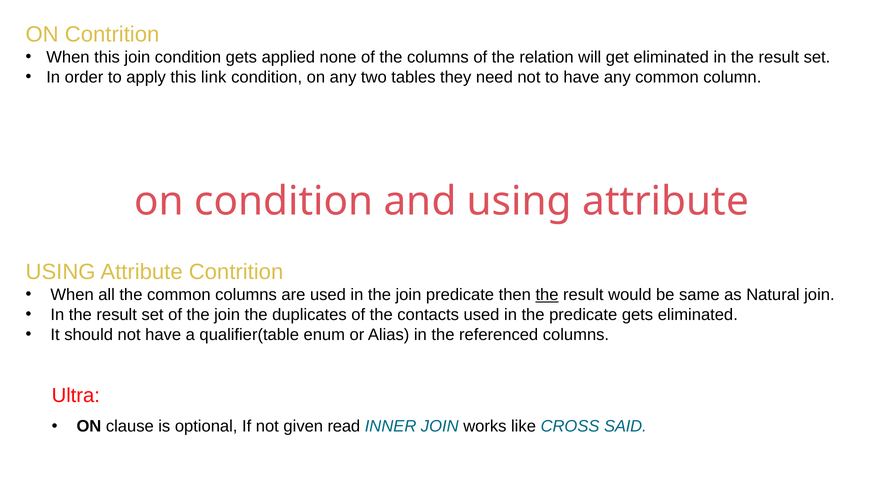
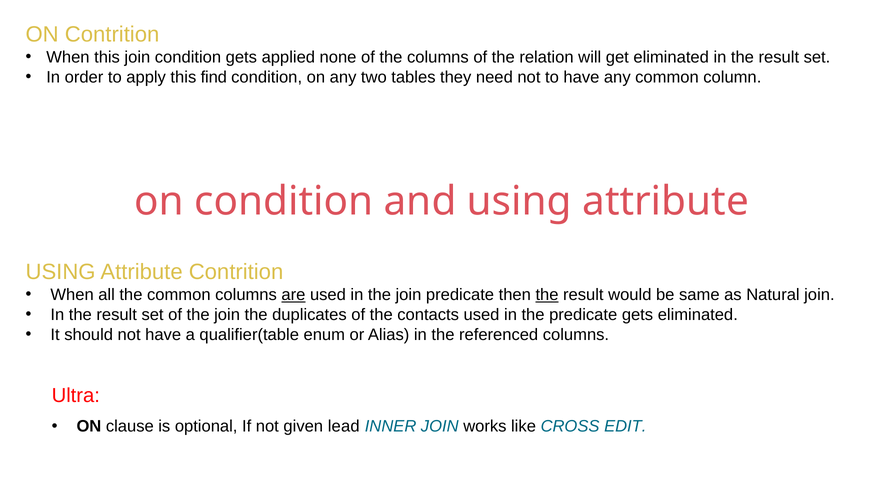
link: link -> find
are underline: none -> present
read: read -> lead
SAID: SAID -> EDIT
